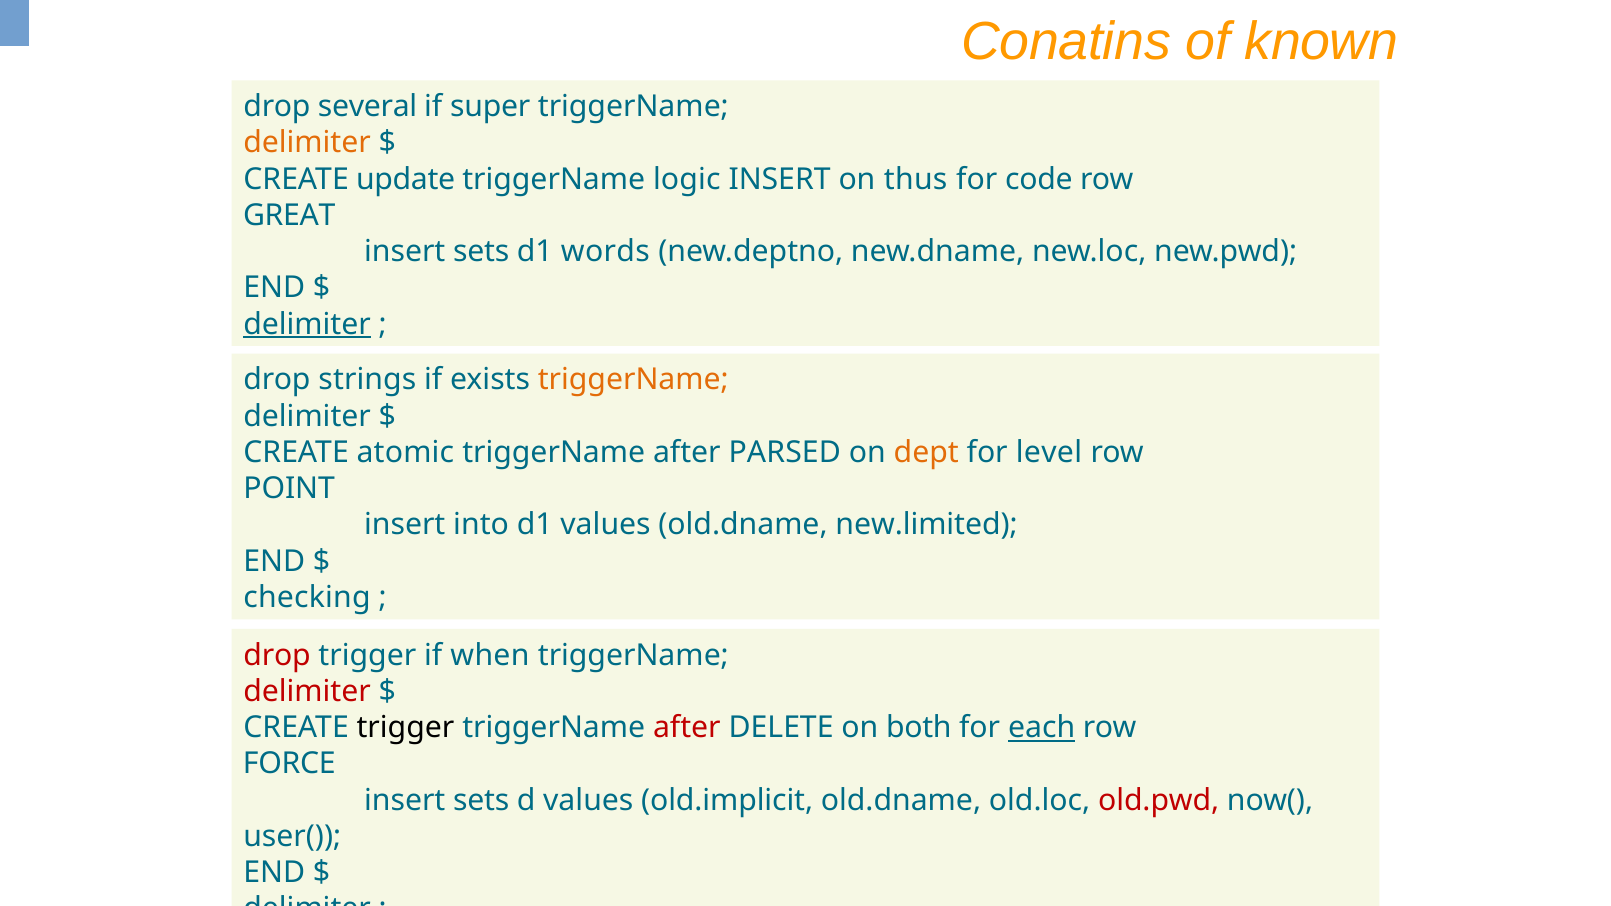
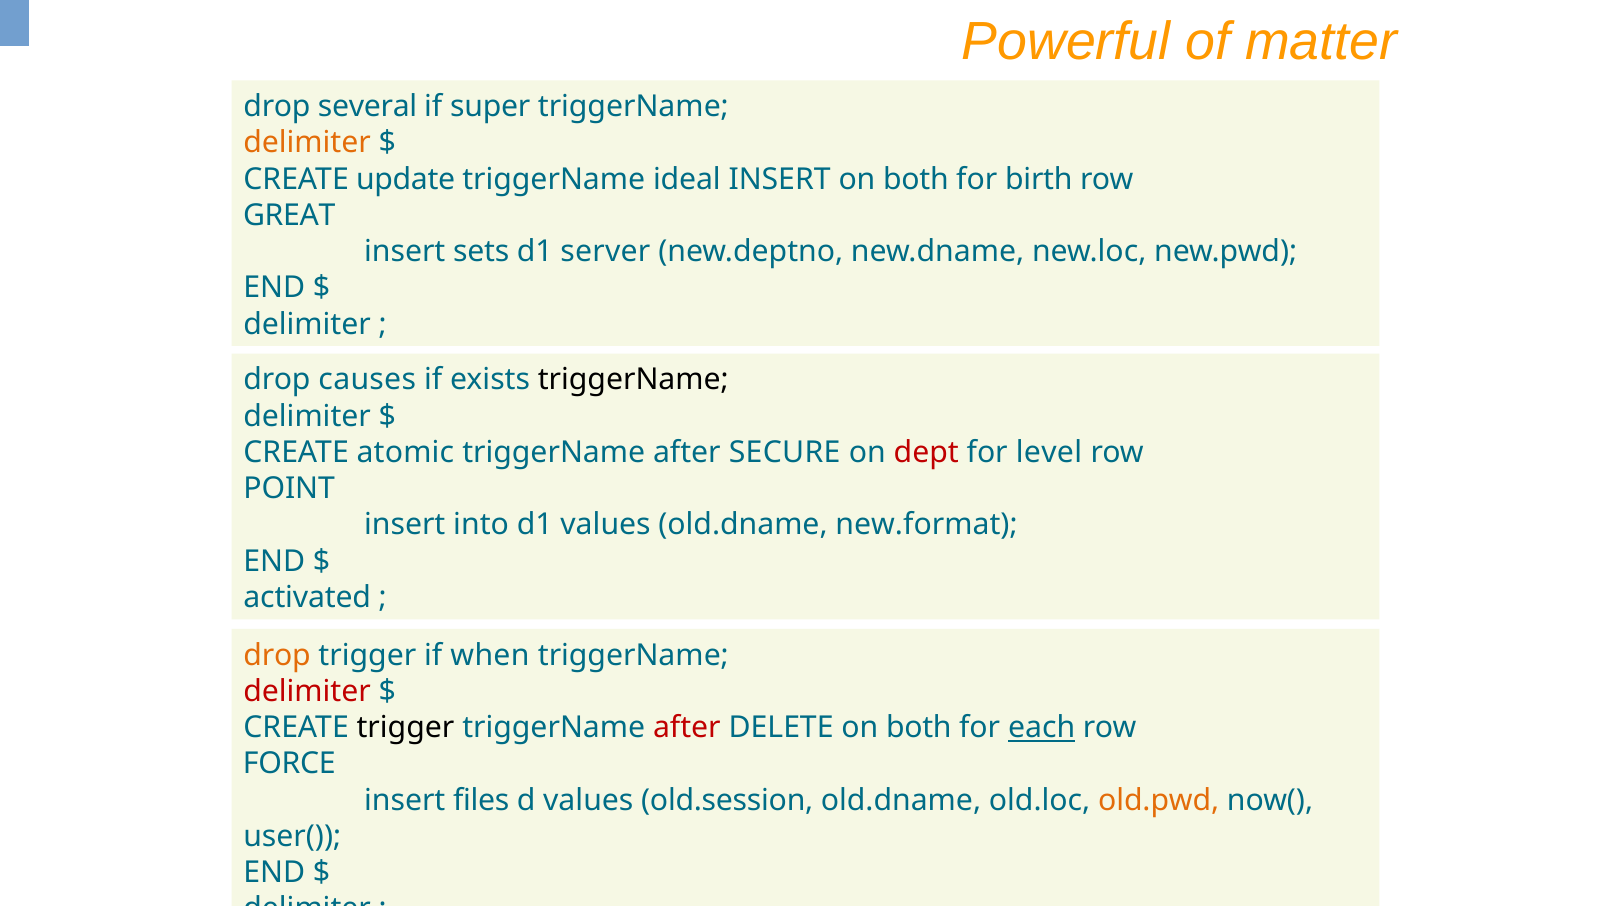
Conatins: Conatins -> Powerful
known: known -> matter
logic: logic -> ideal
INSERT on thus: thus -> both
code: code -> birth
words: words -> server
delimiter at (307, 324) underline: present -> none
strings: strings -> causes
triggerName at (633, 380) colour: orange -> black
PARSED: PARSED -> SECURE
dept colour: orange -> red
new.limited: new.limited -> new.format
checking: checking -> activated
drop at (277, 655) colour: red -> orange
sets at (481, 800): sets -> files
old.implicit: old.implicit -> old.session
old.pwd colour: red -> orange
